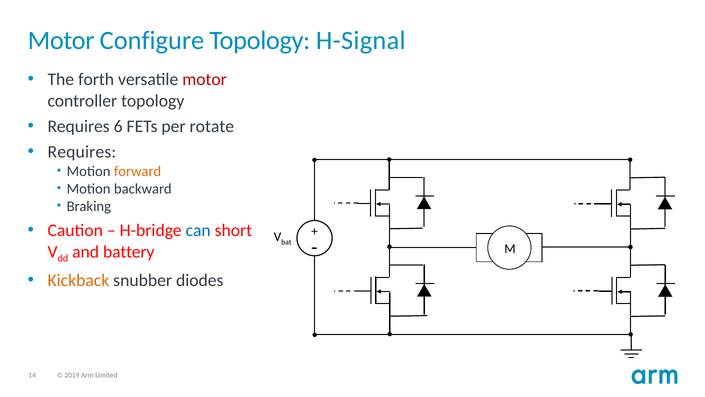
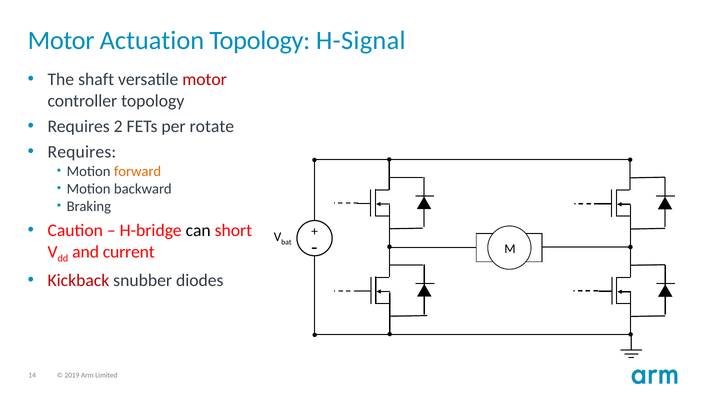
Configure: Configure -> Actuation
forth: forth -> shaft
6: 6 -> 2
can colour: blue -> black
battery: battery -> current
Kickback colour: orange -> red
